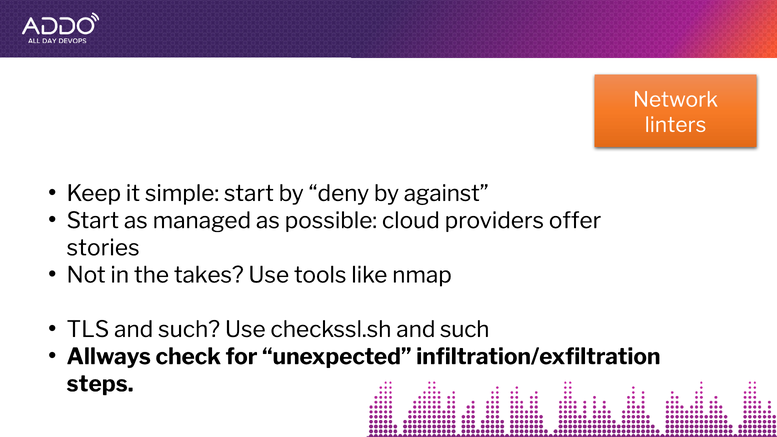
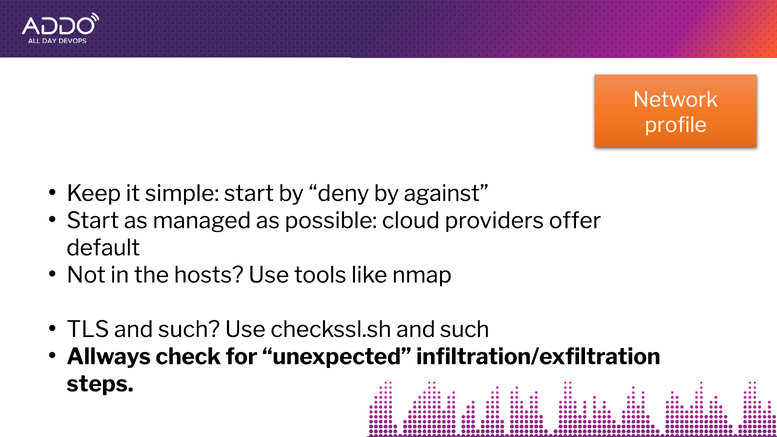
linters: linters -> profile
stories: stories -> default
takes: takes -> hosts
